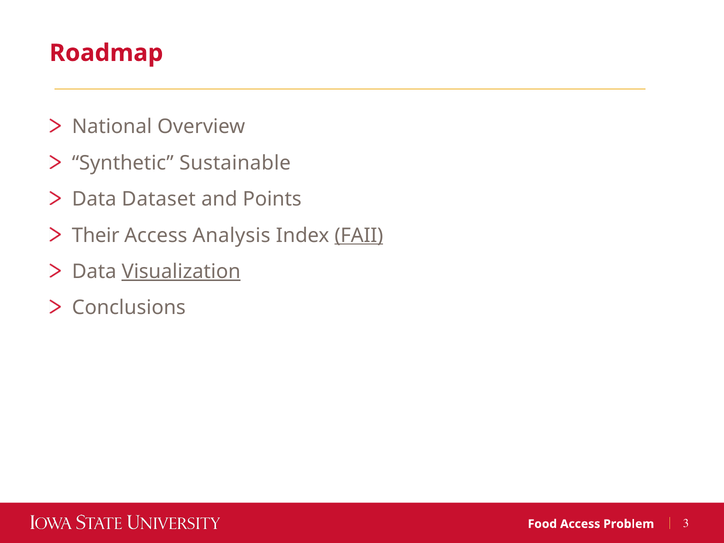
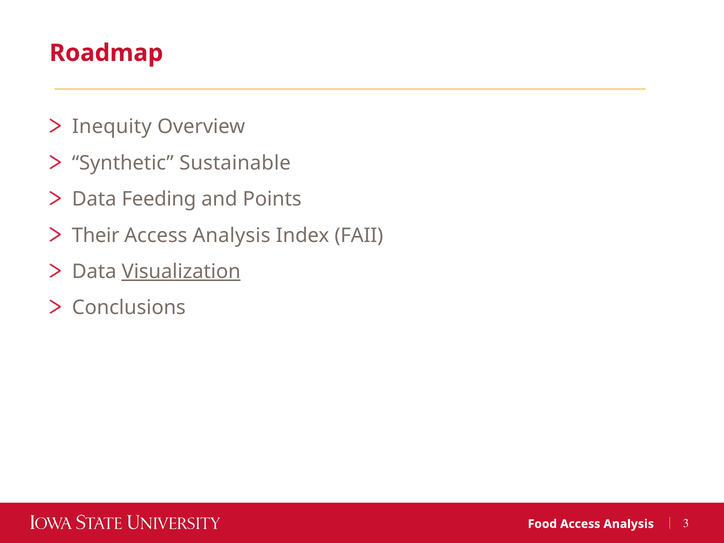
National: National -> Inequity
Dataset: Dataset -> Feeding
FAII underline: present -> none
Food Access Problem: Problem -> Analysis
